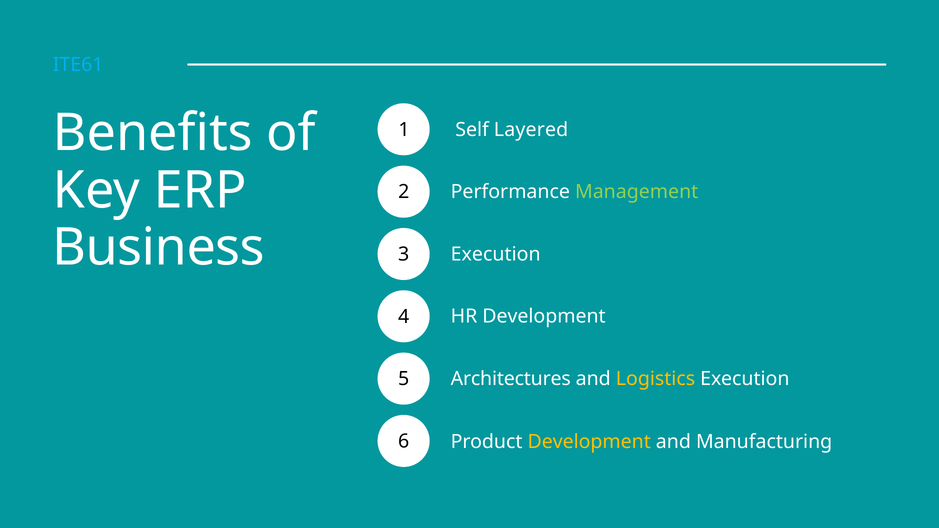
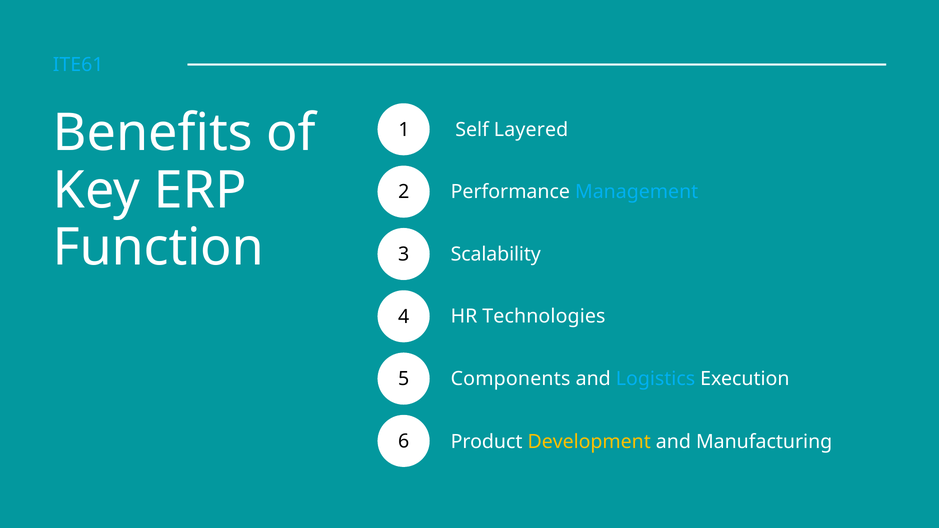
Management colour: light green -> light blue
Business: Business -> Function
3 Execution: Execution -> Scalability
HR Development: Development -> Technologies
Architectures: Architectures -> Components
Logistics colour: yellow -> light blue
